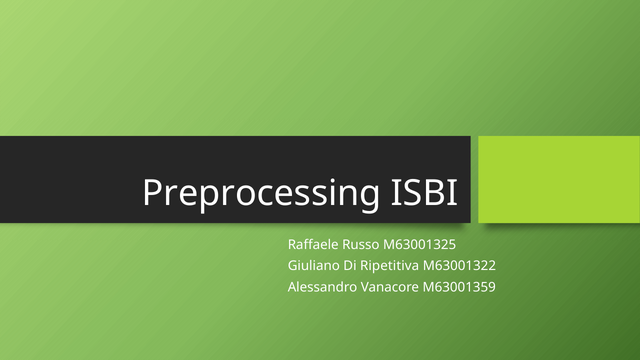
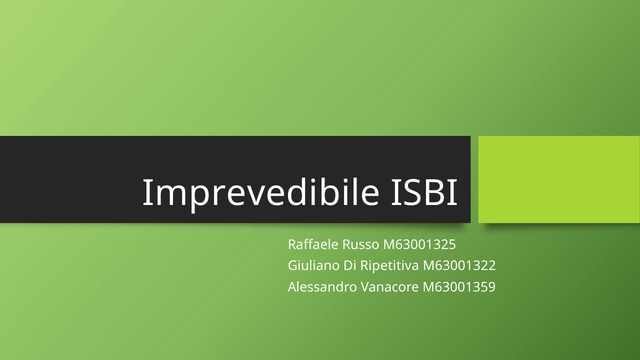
Preprocessing: Preprocessing -> Imprevedibile
